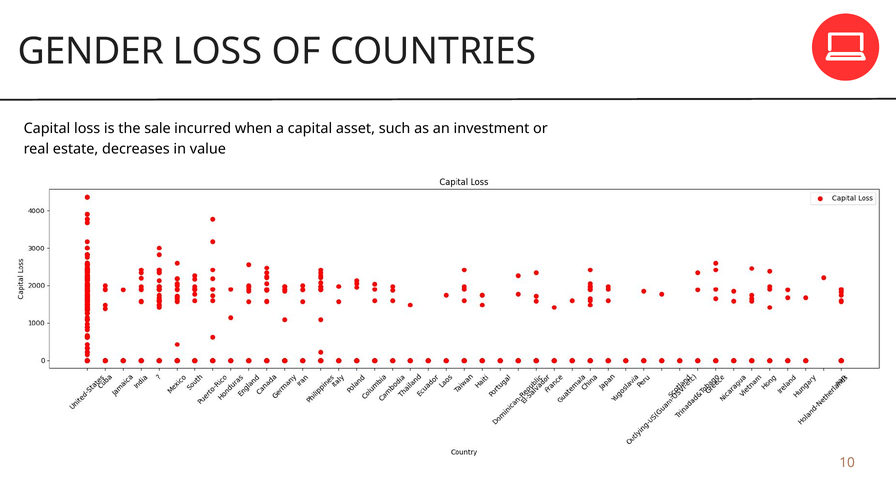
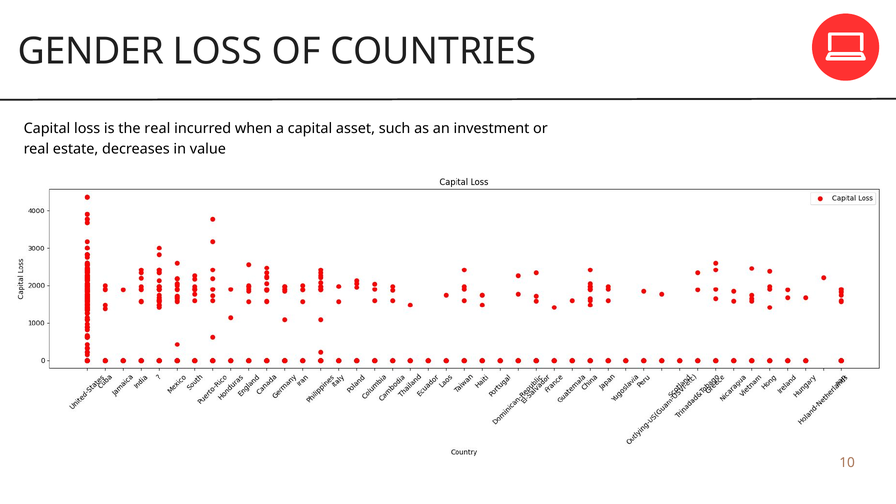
the sale: sale -> real
